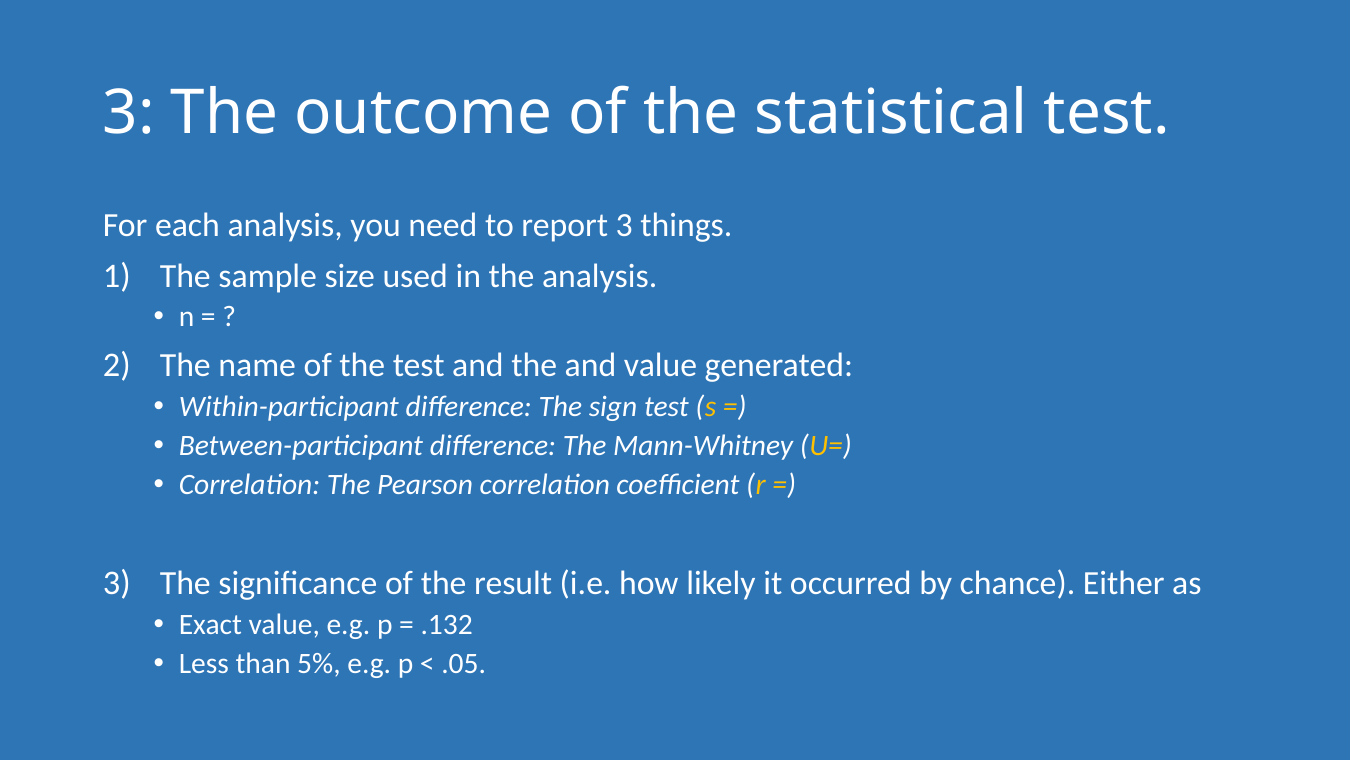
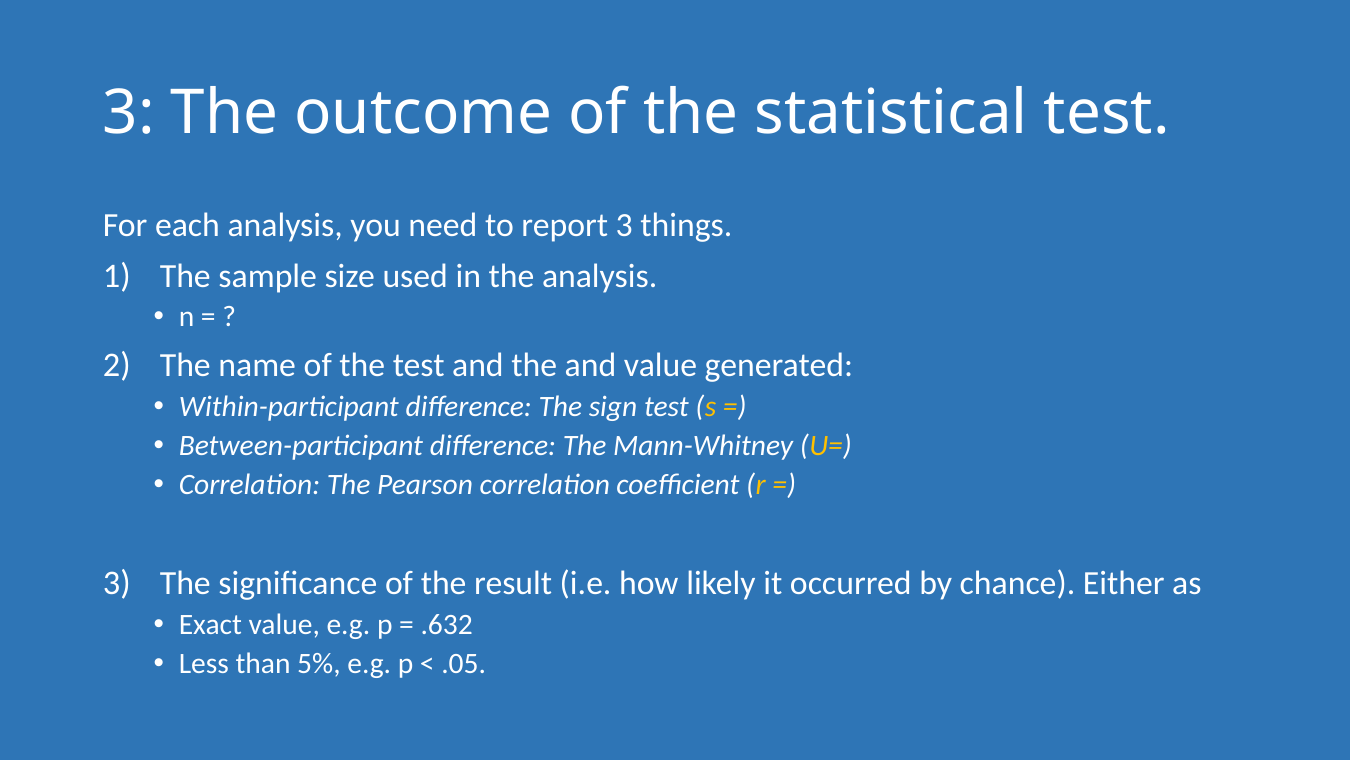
.132: .132 -> .632
